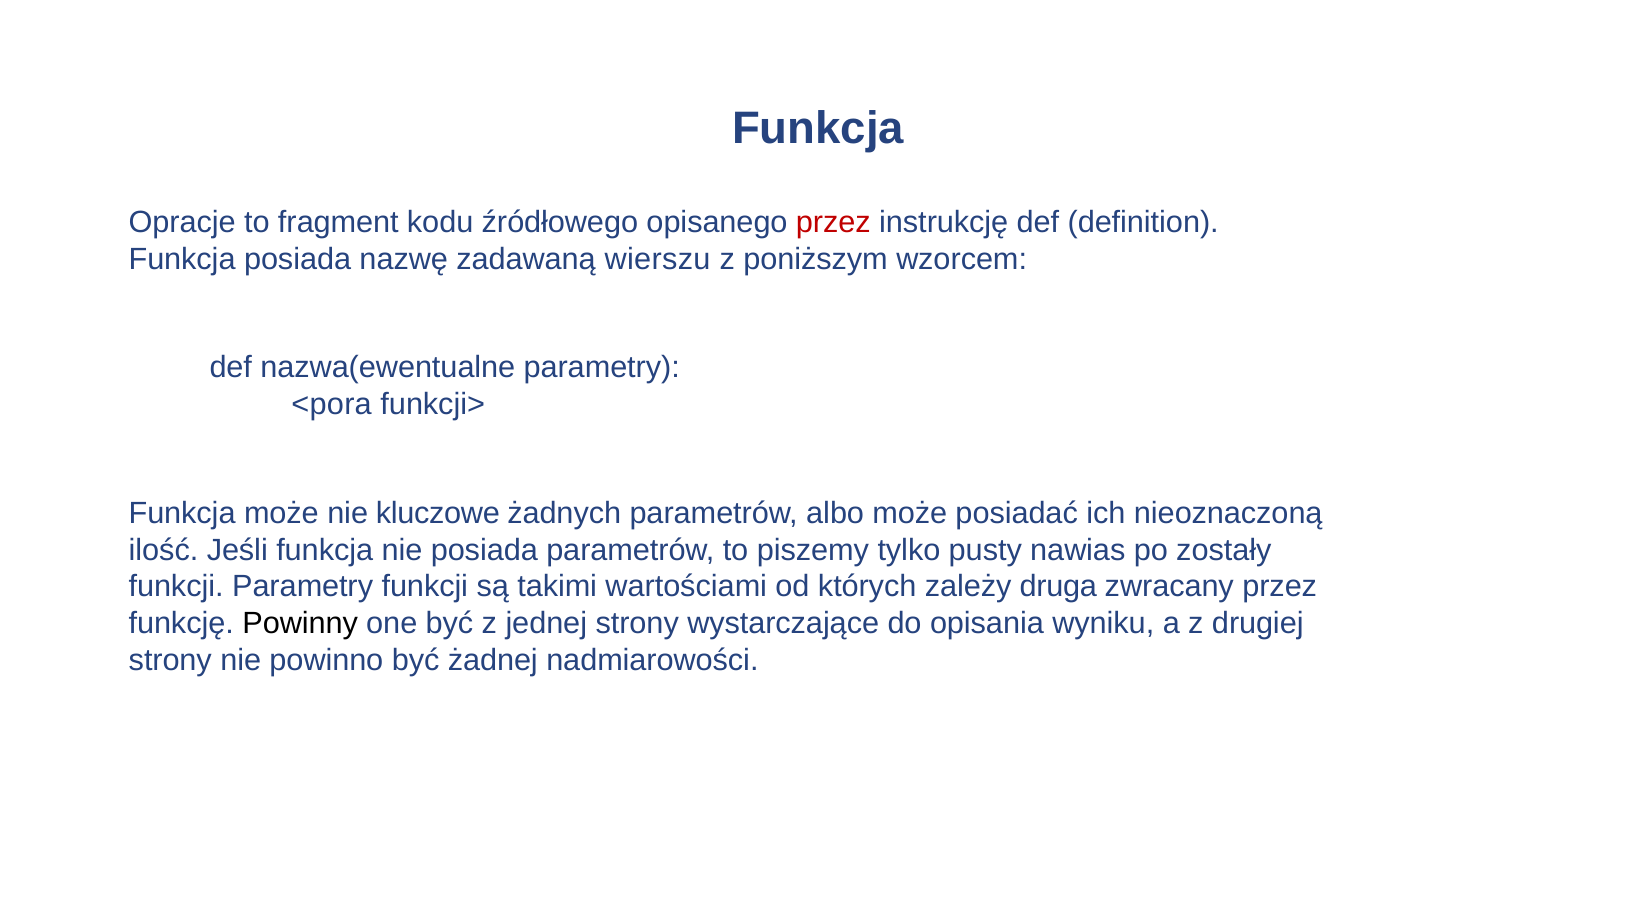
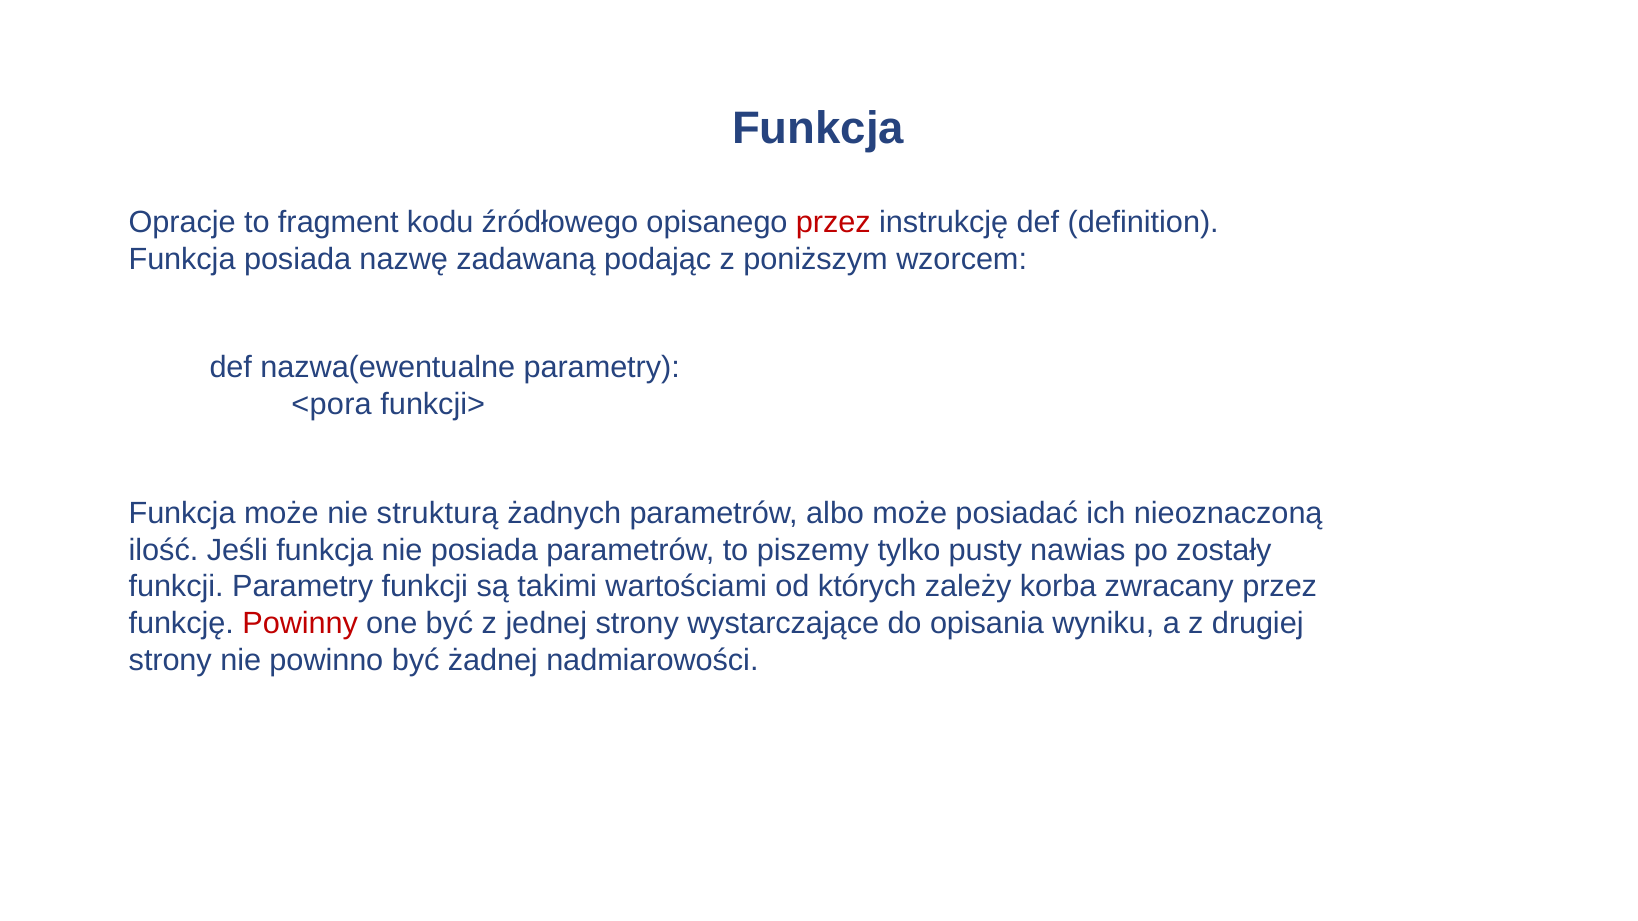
wierszu: wierszu -> podając
kluczowe: kluczowe -> strukturą
druga: druga -> korba
Powinny colour: black -> red
